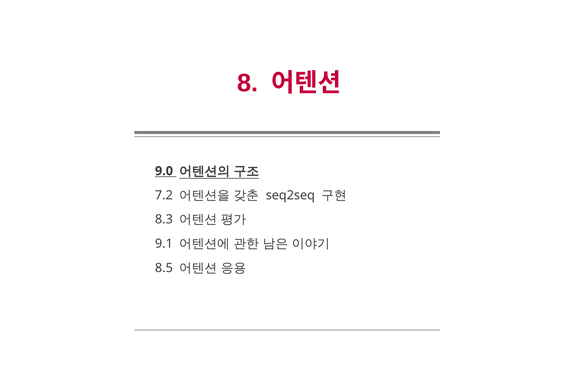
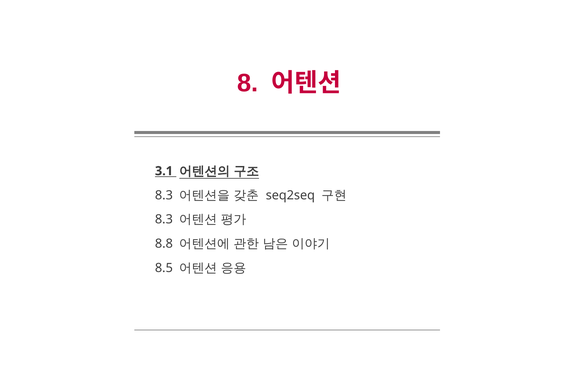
9.0: 9.0 -> 3.1
7.2 at (164, 195): 7.2 -> 8.3
9.1: 9.1 -> 8.8
